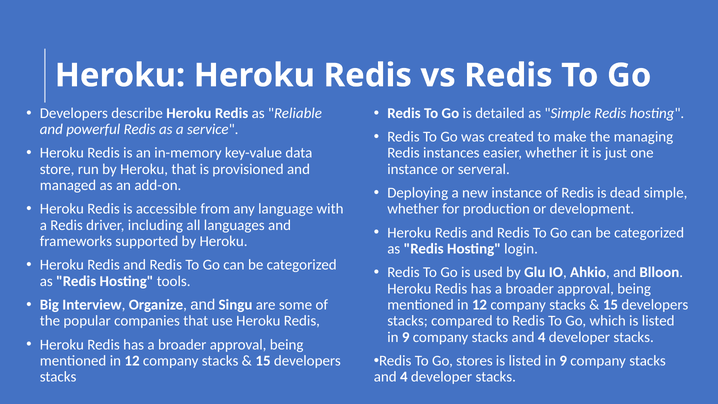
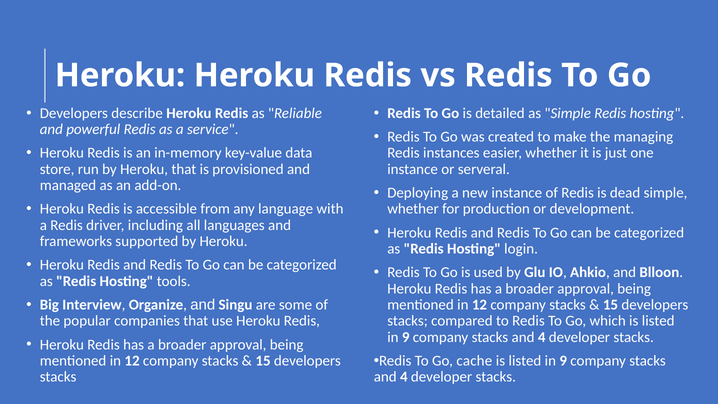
stores: stores -> cache
